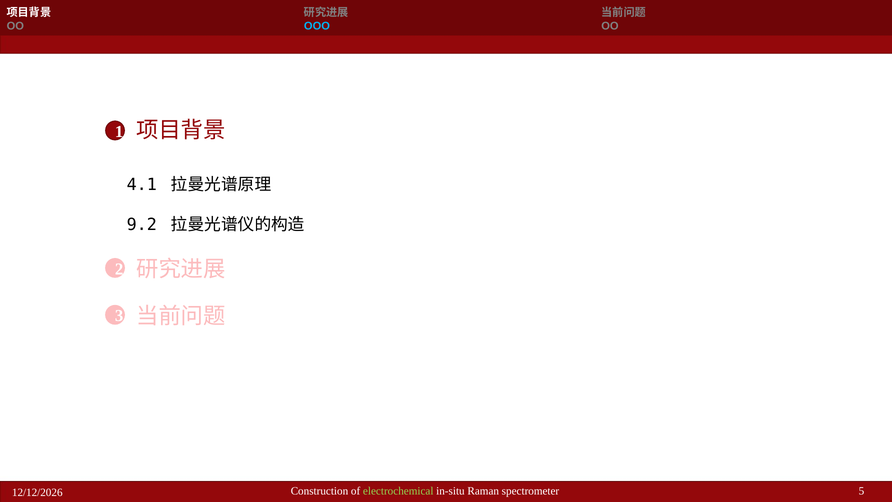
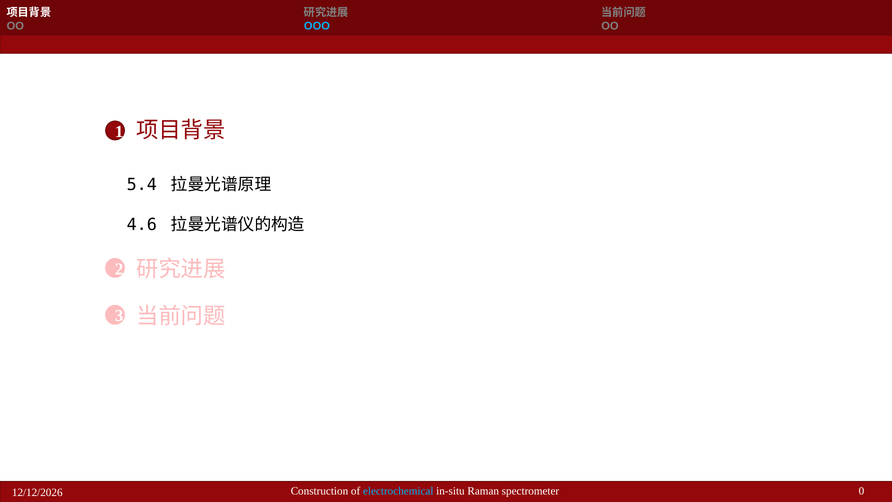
4.1: 4.1 -> 5.4
9.2: 9.2 -> 4.6
electrochemical colour: light green -> light blue
5: 5 -> 0
